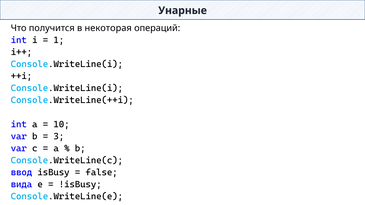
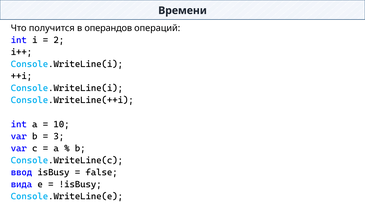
Унарные: Унарные -> Времени
некоторая: некоторая -> операндов
1: 1 -> 2
